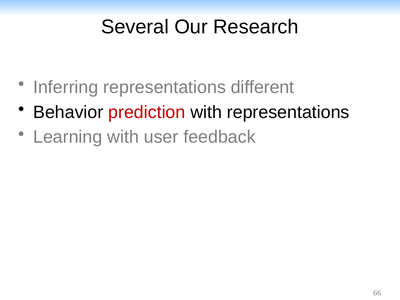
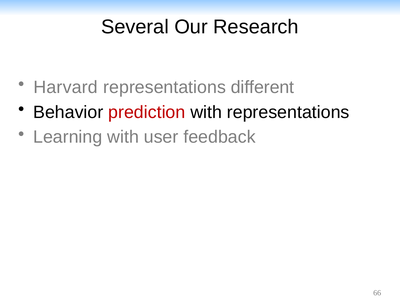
Inferring: Inferring -> Harvard
